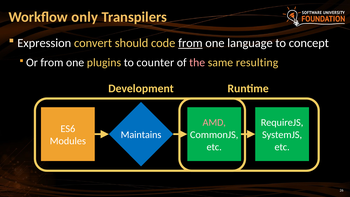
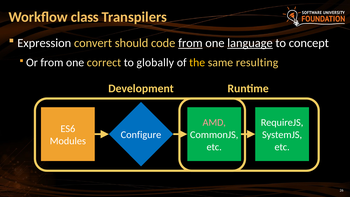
only: only -> class
language underline: none -> present
plugins: plugins -> correct
counter: counter -> globally
the colour: pink -> yellow
Maintains: Maintains -> Configure
